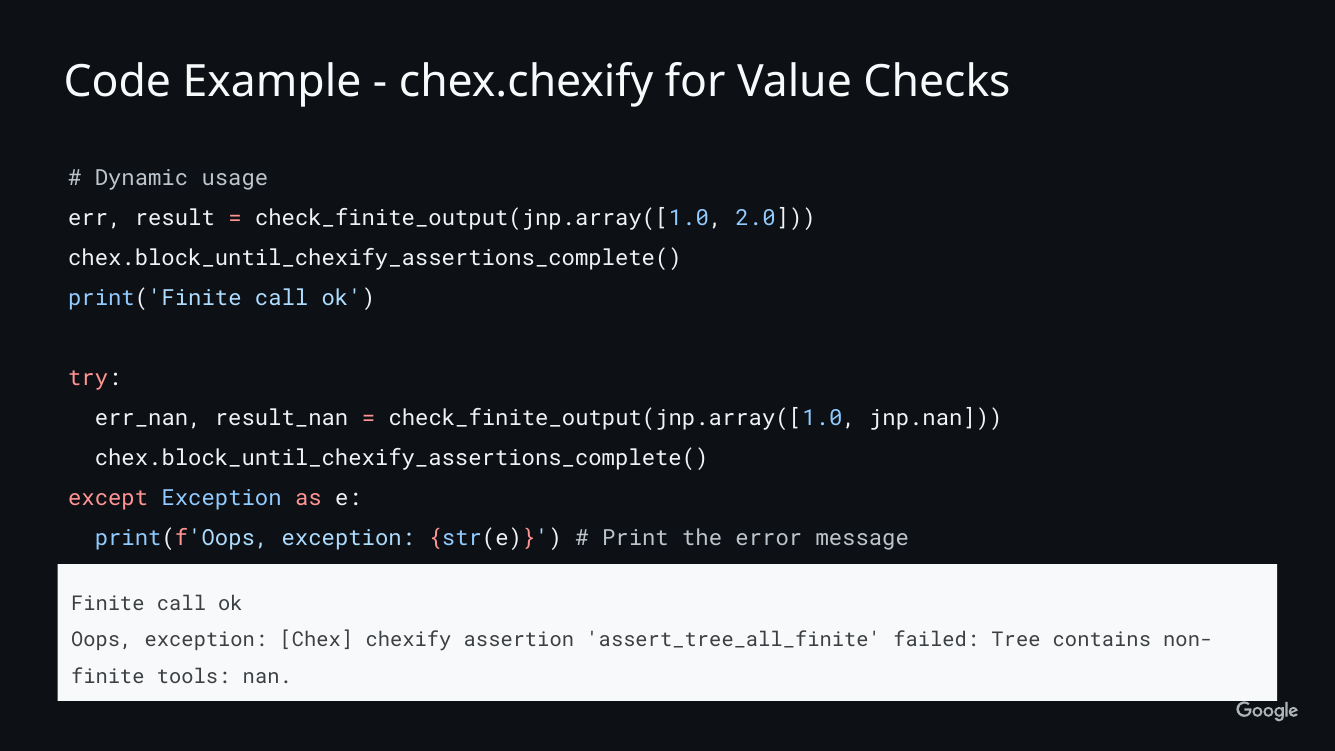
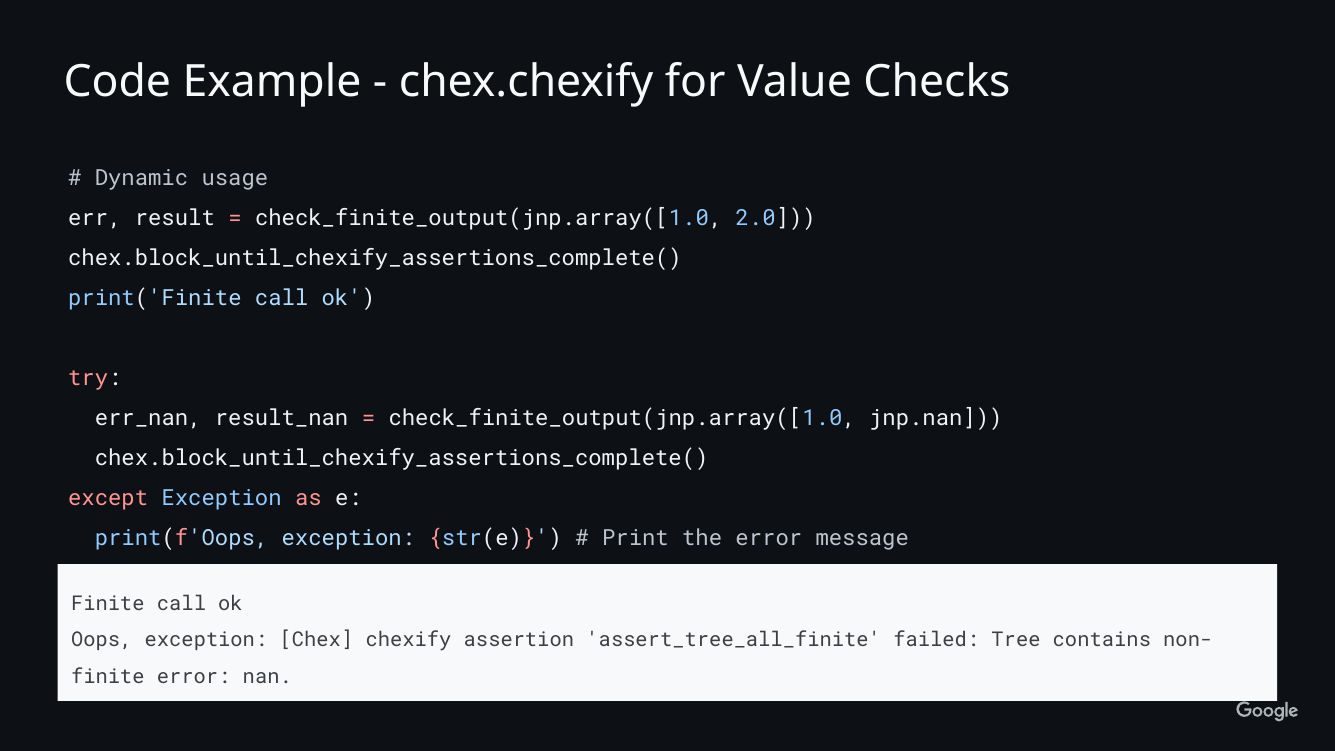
finite tools: tools -> error
